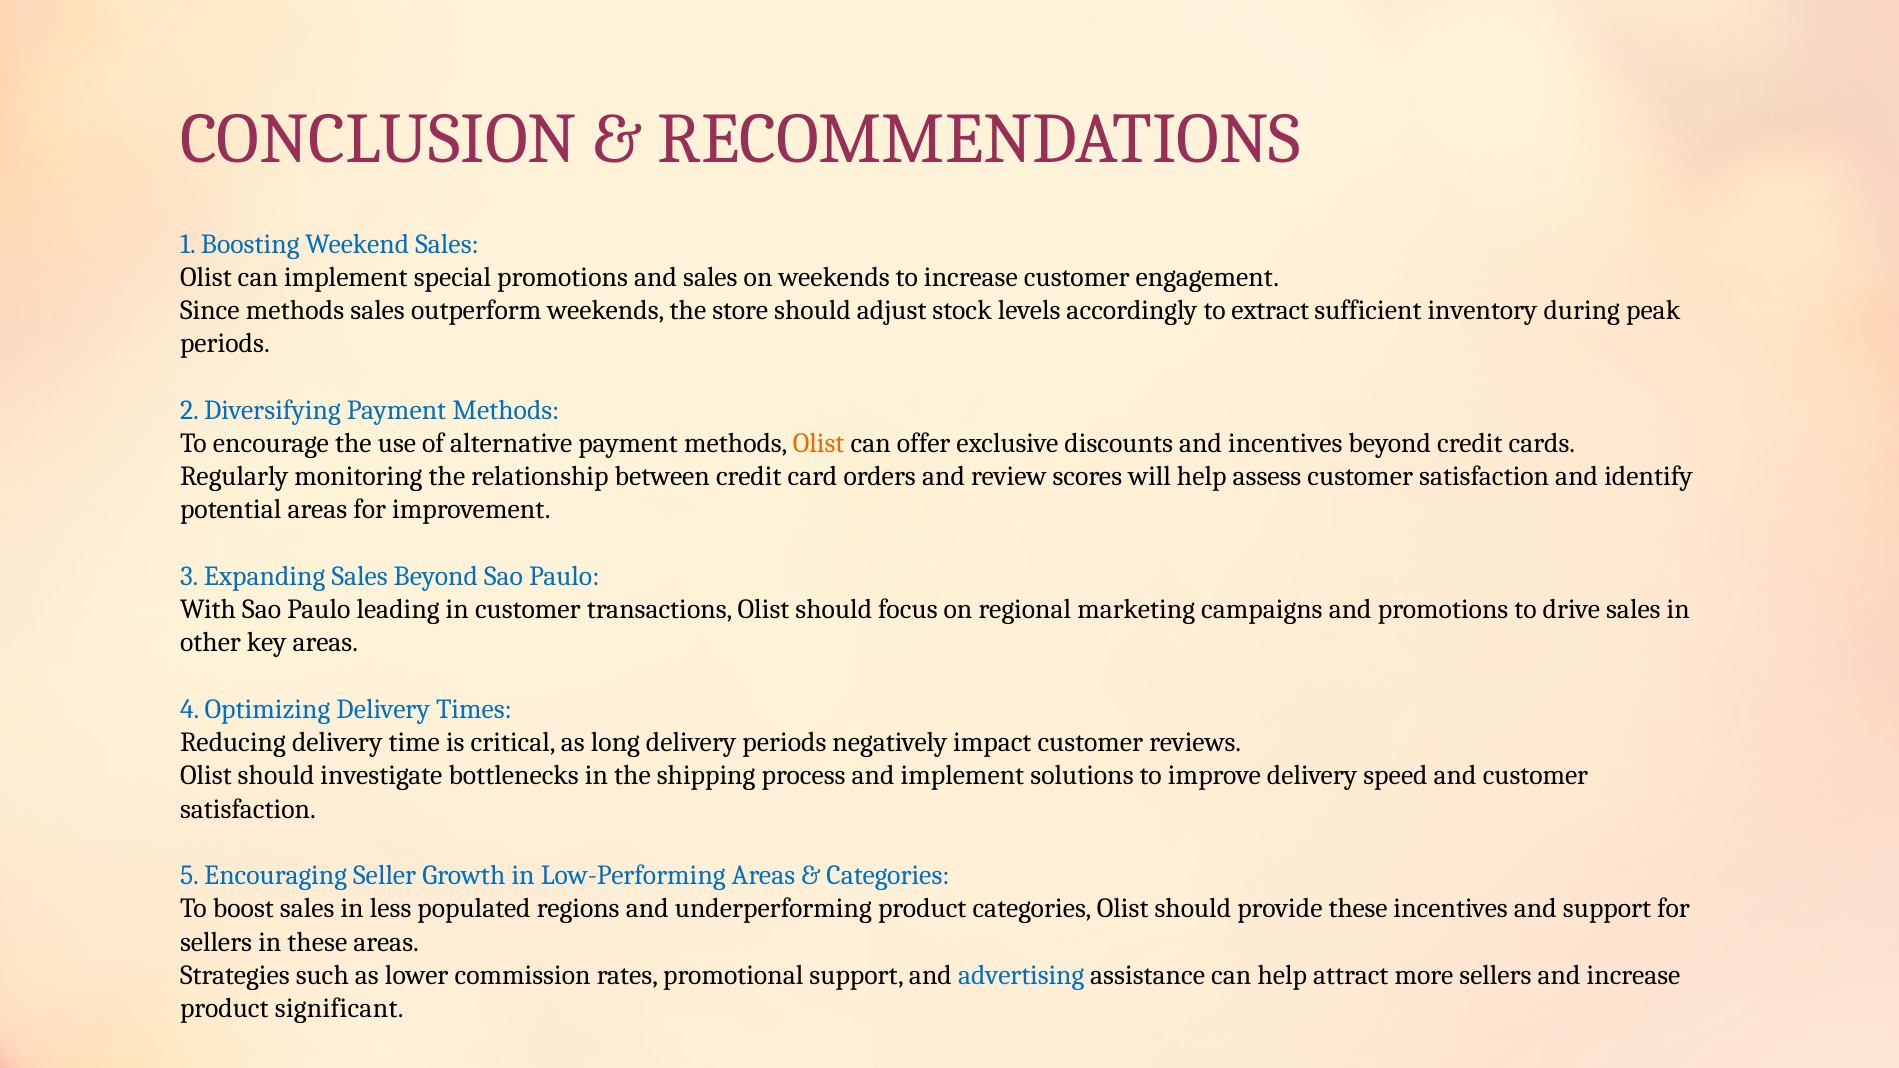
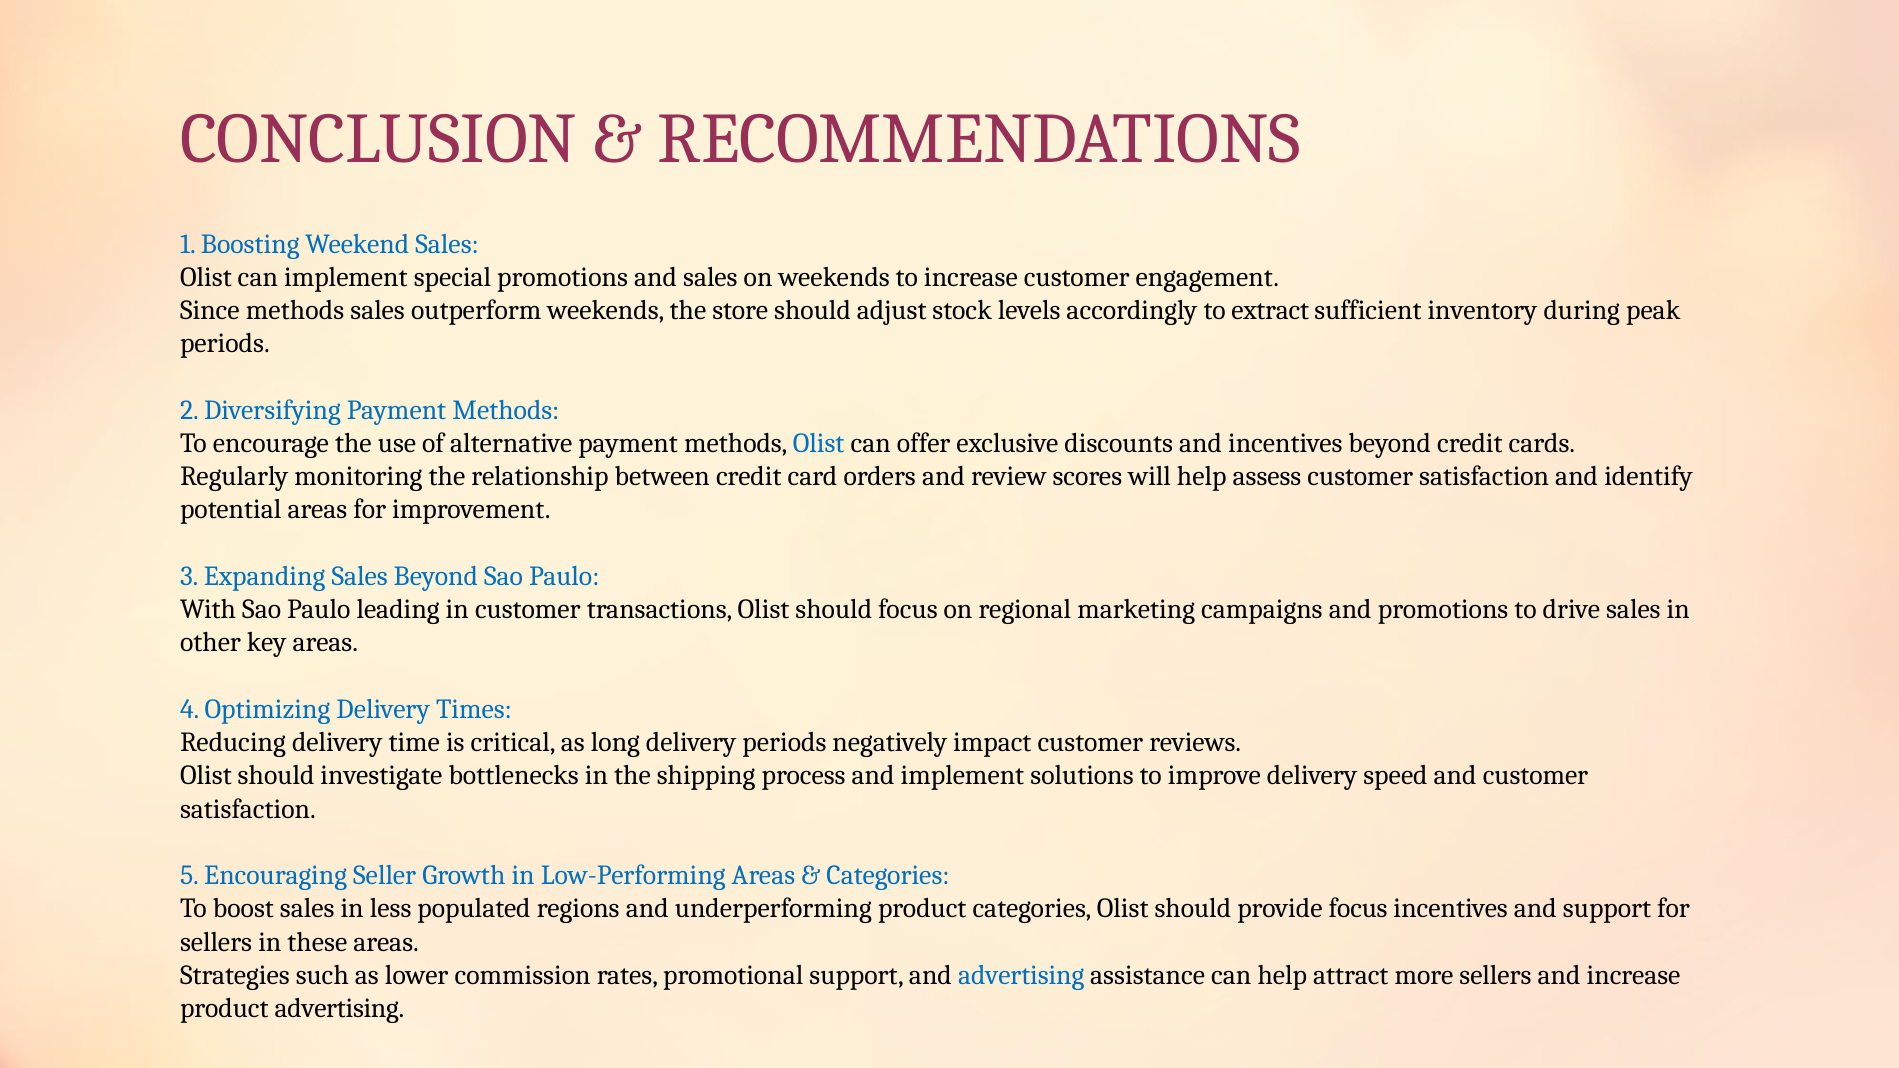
Olist at (819, 443) colour: orange -> blue
provide these: these -> focus
product significant: significant -> advertising
